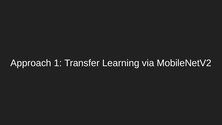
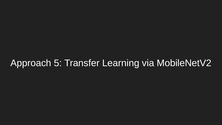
1: 1 -> 5
